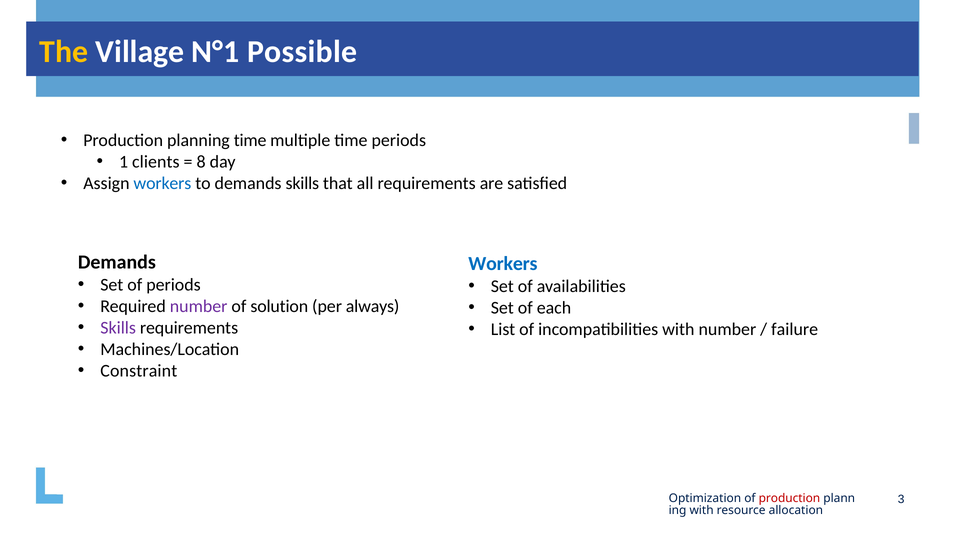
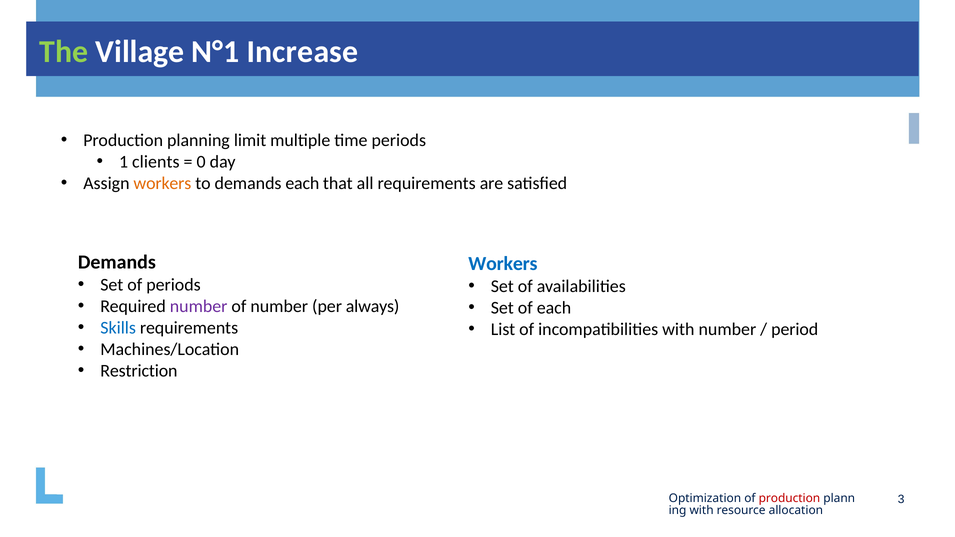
The colour: yellow -> light green
Possible: Possible -> Increase
planning time: time -> limit
8: 8 -> 0
workers at (162, 183) colour: blue -> orange
demands skills: skills -> each
of solution: solution -> number
Skills at (118, 328) colour: purple -> blue
failure: failure -> period
Constraint: Constraint -> Restriction
